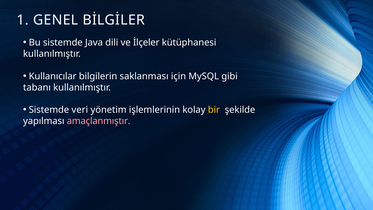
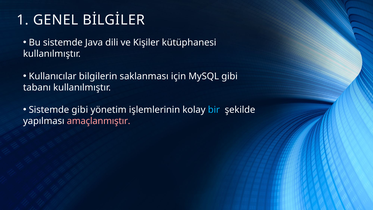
İlçeler: İlçeler -> Kişiler
Sistemde veri: veri -> gibi
bir colour: yellow -> light blue
